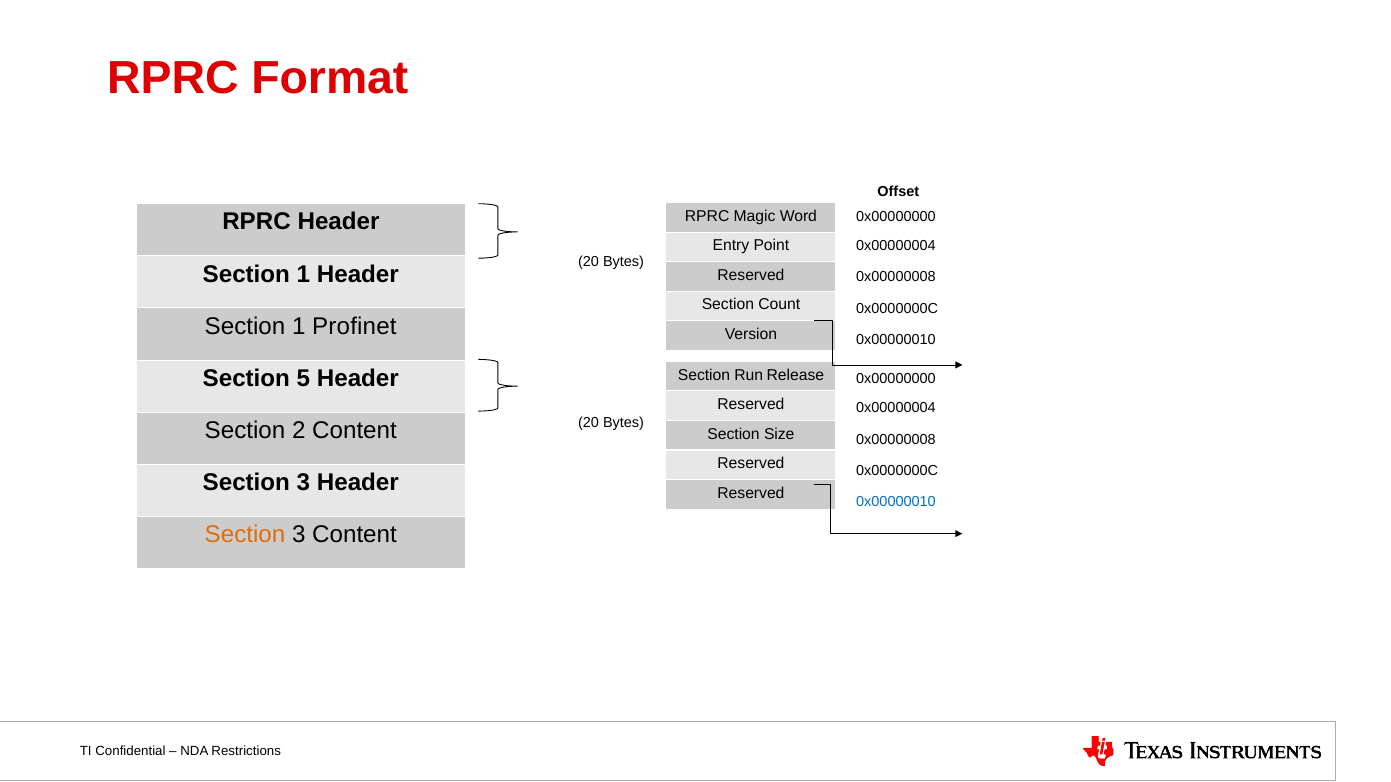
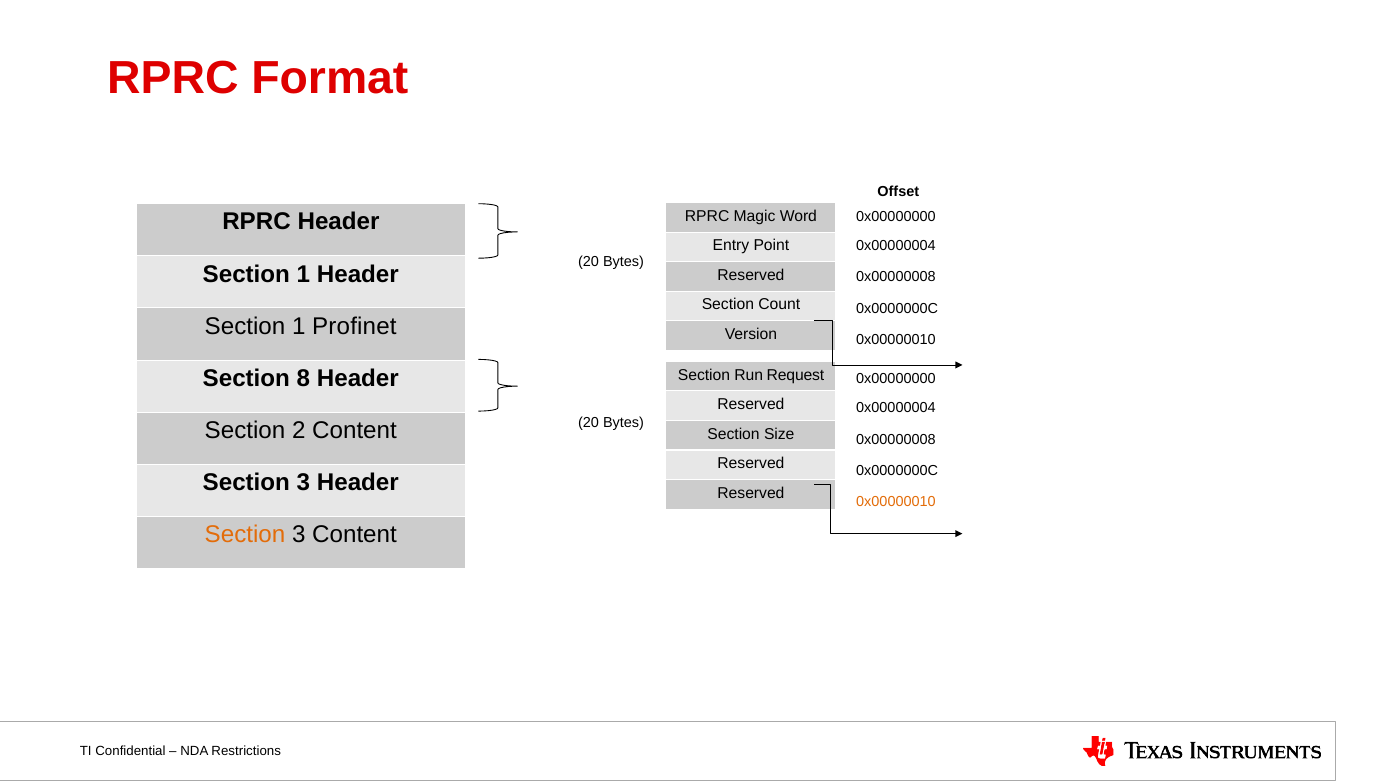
5: 5 -> 8
Release: Release -> Request
0x00000010 at (896, 502) colour: blue -> orange
